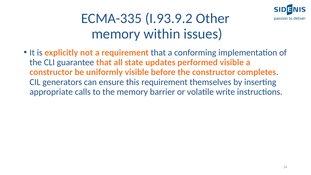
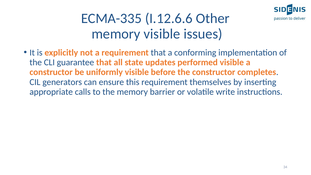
I.93.9.2: I.93.9.2 -> I.12.6.6
memory within: within -> visible
